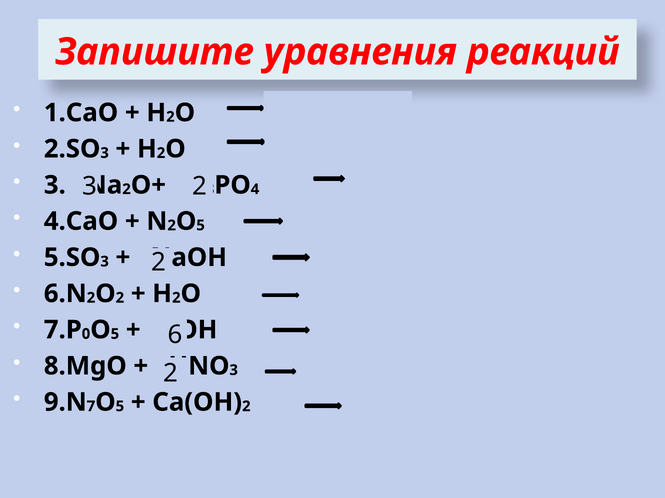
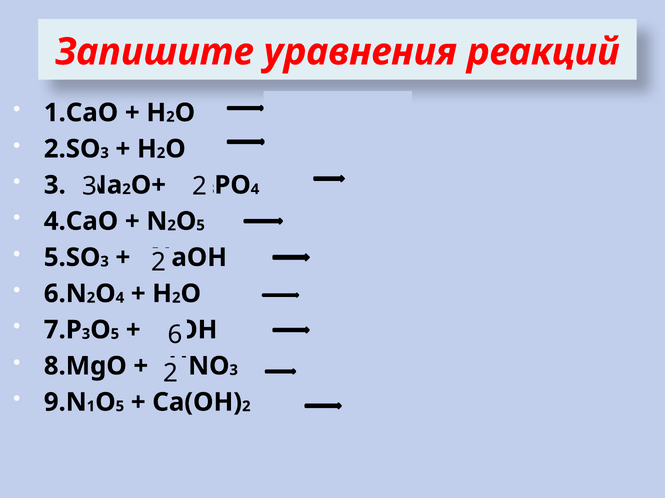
2 at (120, 298): 2 -> 4
0 at (86, 334): 0 -> 3
7: 7 -> 1
